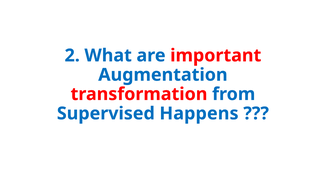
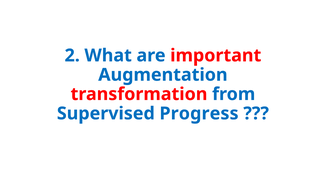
Happens: Happens -> Progress
